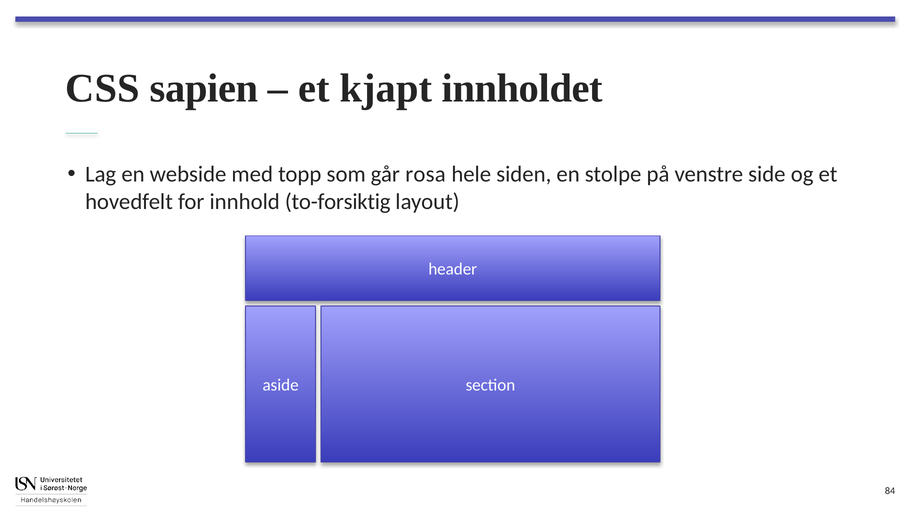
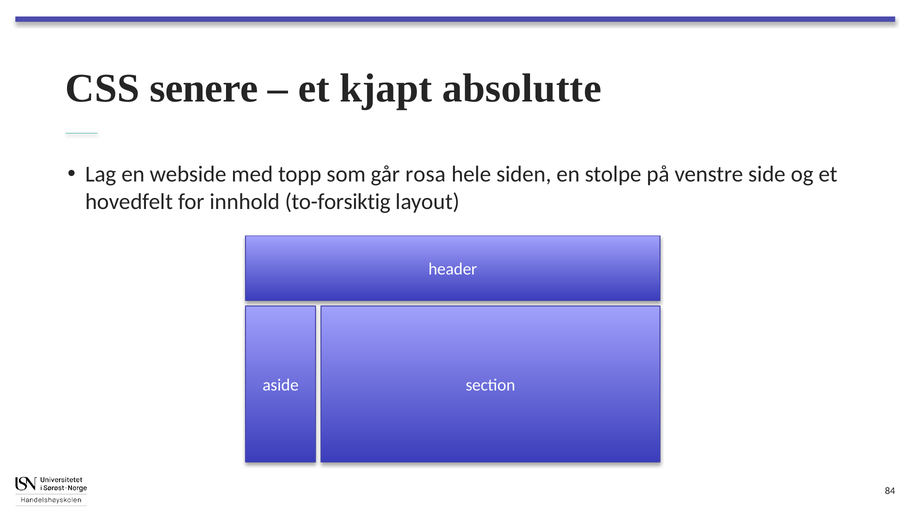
sapien: sapien -> senere
innholdet: innholdet -> absolutte
